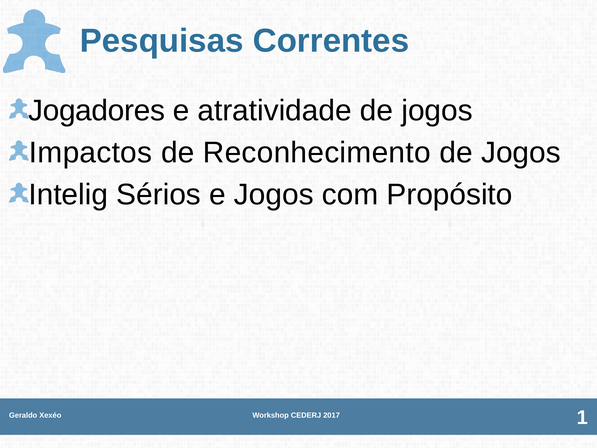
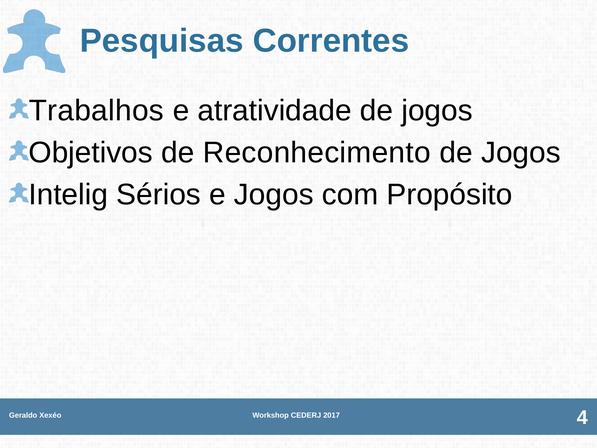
Jogadores: Jogadores -> Trabalhos
Impactos: Impactos -> Objetivos
1: 1 -> 4
